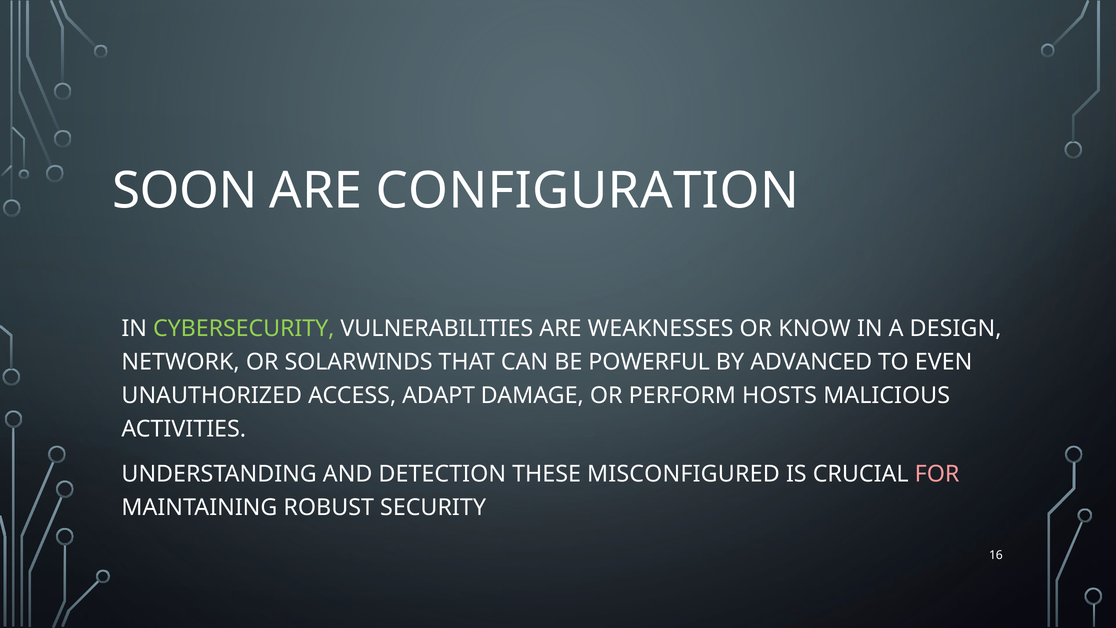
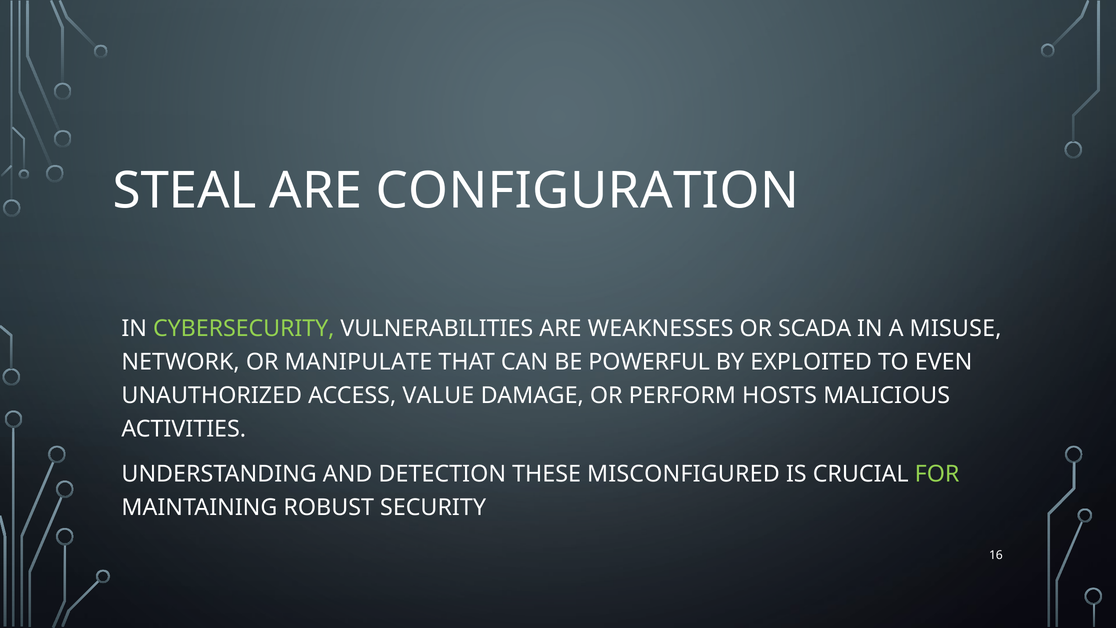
SOON: SOON -> STEAL
KNOW: KNOW -> SCADA
DESIGN: DESIGN -> MISUSE
SOLARWINDS: SOLARWINDS -> MANIPULATE
ADVANCED: ADVANCED -> EXPLOITED
ADAPT: ADAPT -> VALUE
FOR colour: pink -> light green
